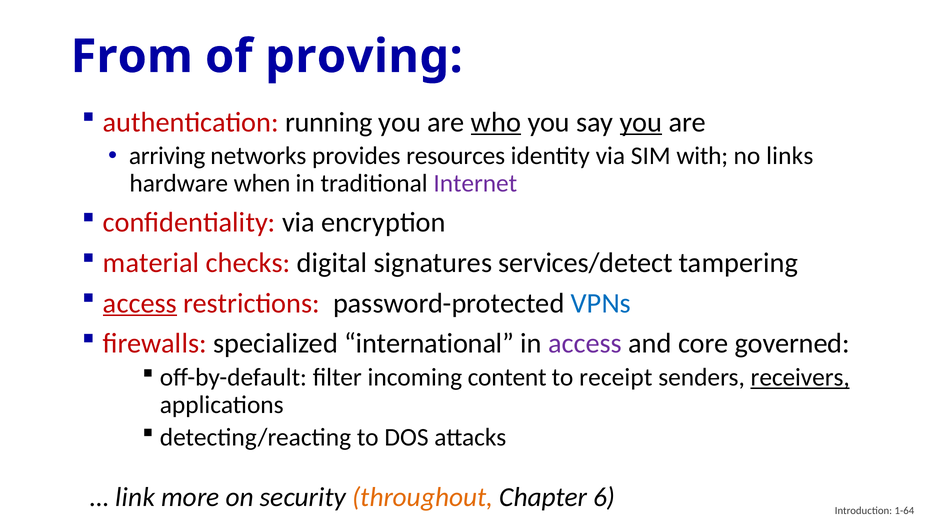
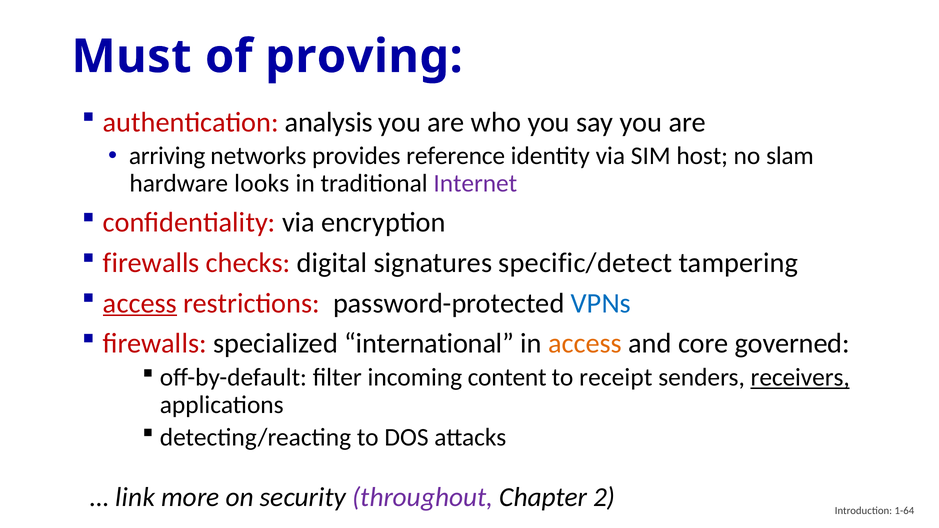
From: From -> Must
running: running -> analysis
who underline: present -> none
you at (641, 122) underline: present -> none
resources: resources -> reference
with: with -> host
links: links -> slam
when: when -> looks
material at (151, 263): material -> firewalls
services/detect: services/detect -> specific/detect
access at (585, 344) colour: purple -> orange
throughout colour: orange -> purple
6: 6 -> 2
